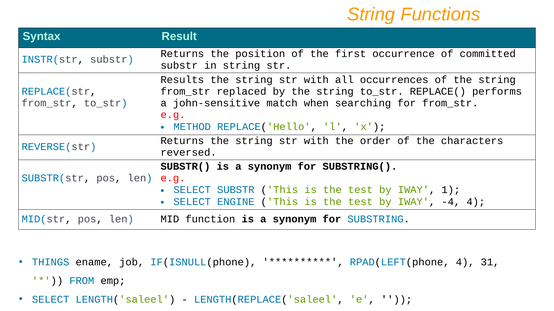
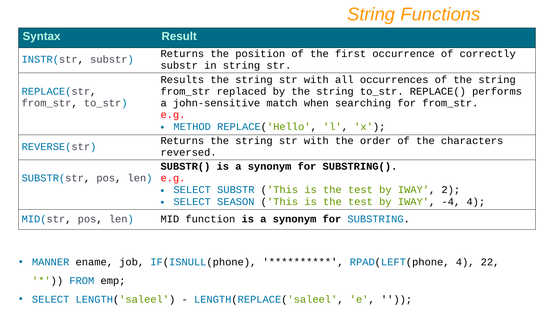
committed: committed -> correctly
1: 1 -> 2
ENGINE: ENGINE -> SEASON
THINGS: THINGS -> MANNER
31: 31 -> 22
